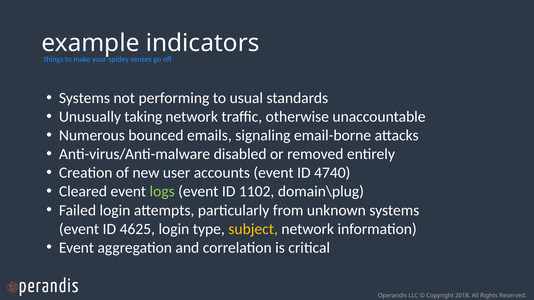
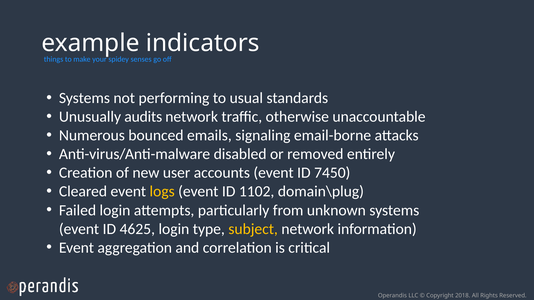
taking: taking -> audits
4740: 4740 -> 7450
logs colour: light green -> yellow
